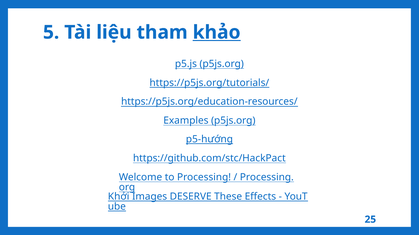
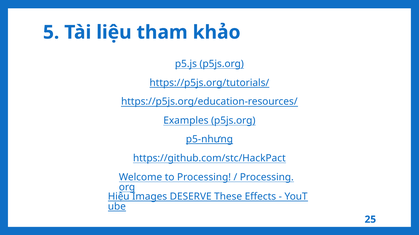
khảo underline: present -> none
p5-hướng: p5-hướng -> p5-nhưng
Khởi: Khởi -> Hiệu
